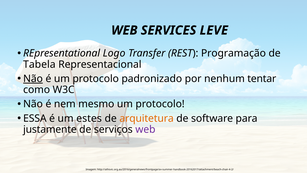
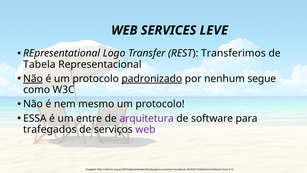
Programação: Programação -> Transferimos
padronizado underline: none -> present
tentar: tentar -> segue
estes: estes -> entre
arquitetura colour: orange -> purple
justamente: justamente -> trafegados
